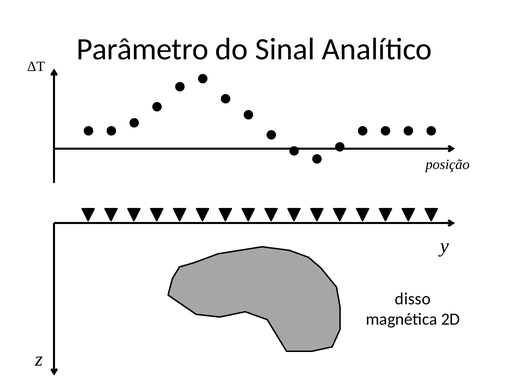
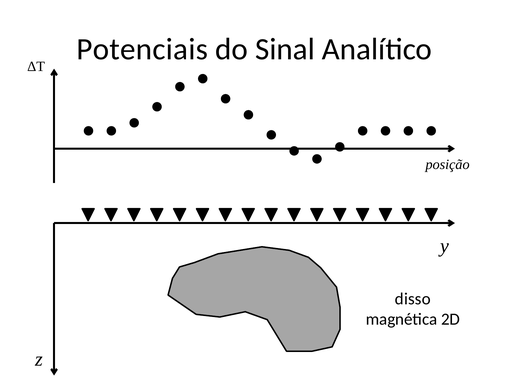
Parâmetro: Parâmetro -> Potenciais
